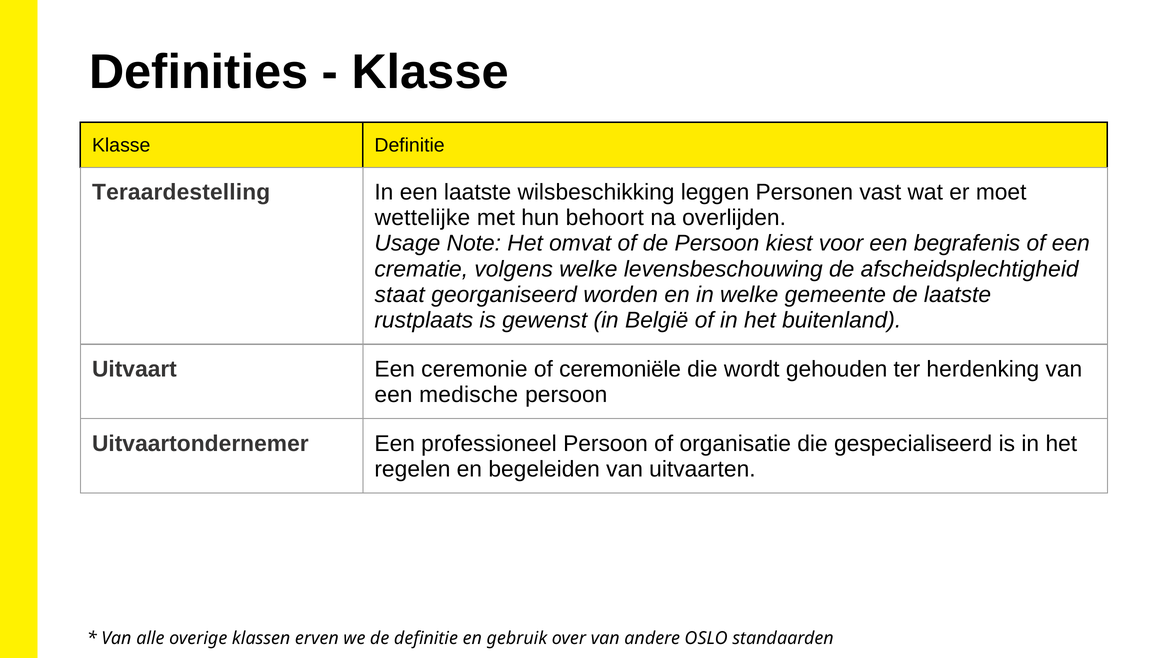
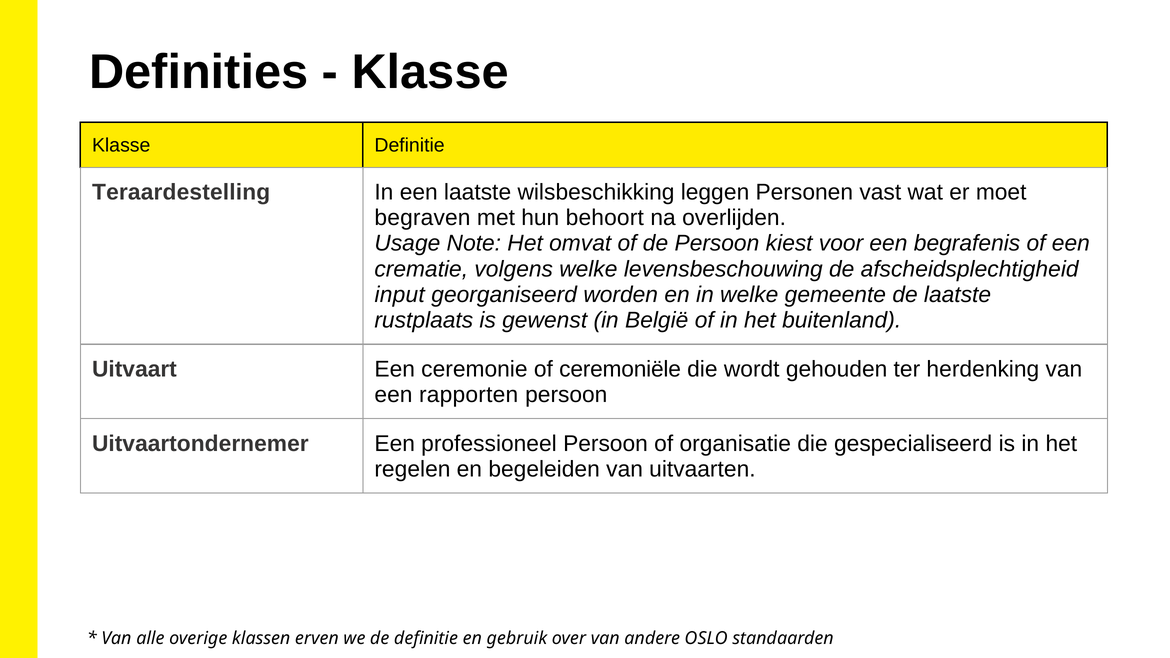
wettelijke: wettelijke -> begraven
staat: staat -> input
medische: medische -> rapporten
